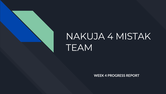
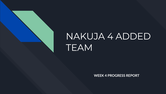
MISTAK: MISTAK -> ADDED
